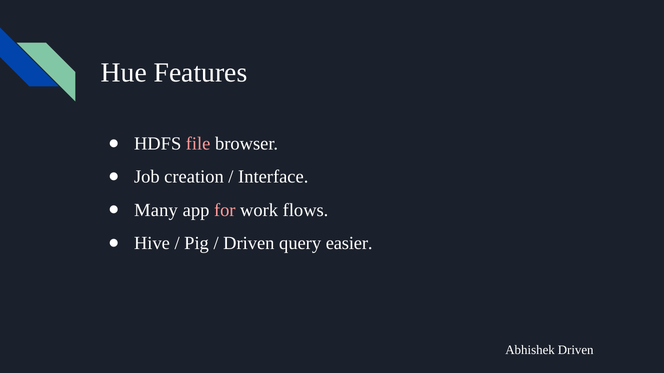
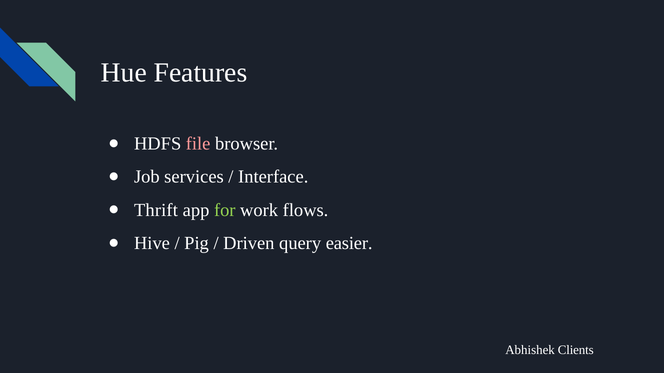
creation: creation -> services
Many: Many -> Thrift
for colour: pink -> light green
Abhishek Driven: Driven -> Clients
